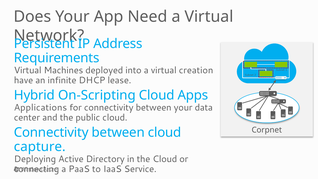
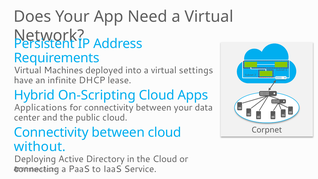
creation: creation -> settings
capture: capture -> without
